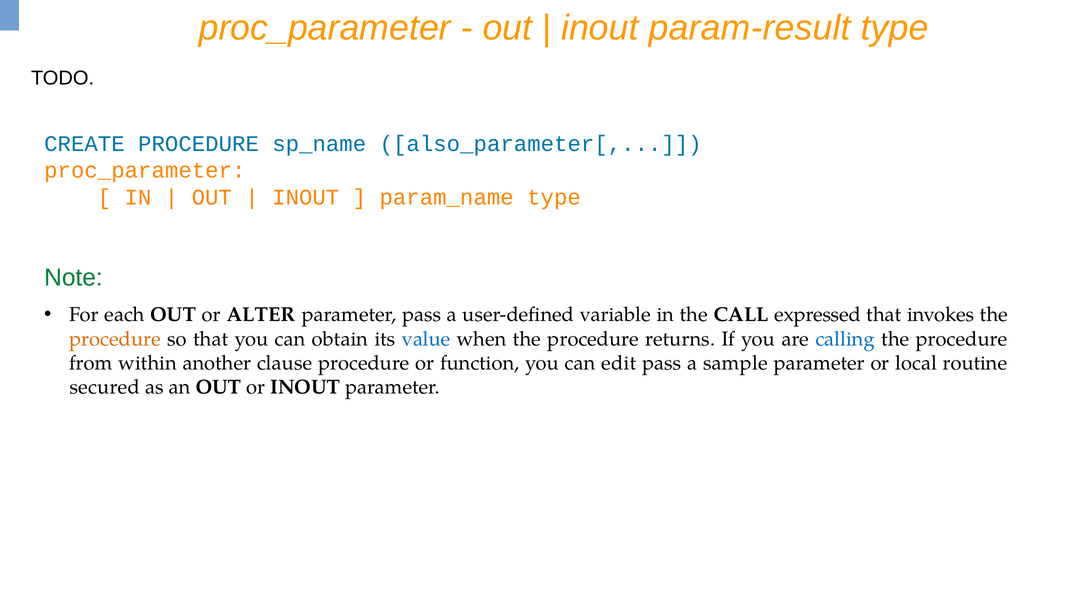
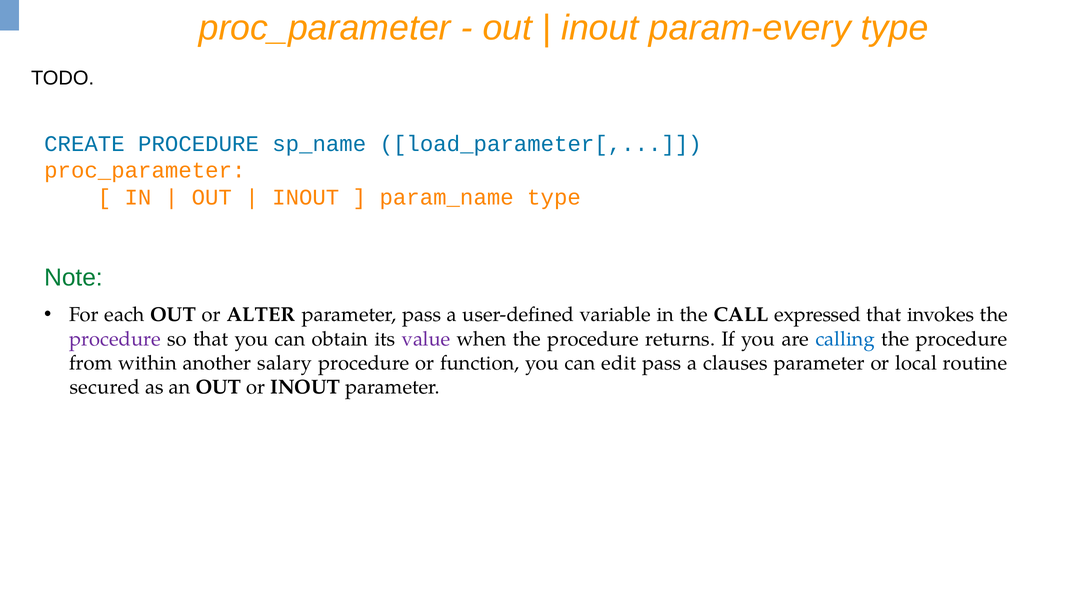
param-result: param-result -> param-every
also_parameter[: also_parameter[ -> load_parameter[
procedure at (115, 339) colour: orange -> purple
value colour: blue -> purple
clause: clause -> salary
sample: sample -> clauses
